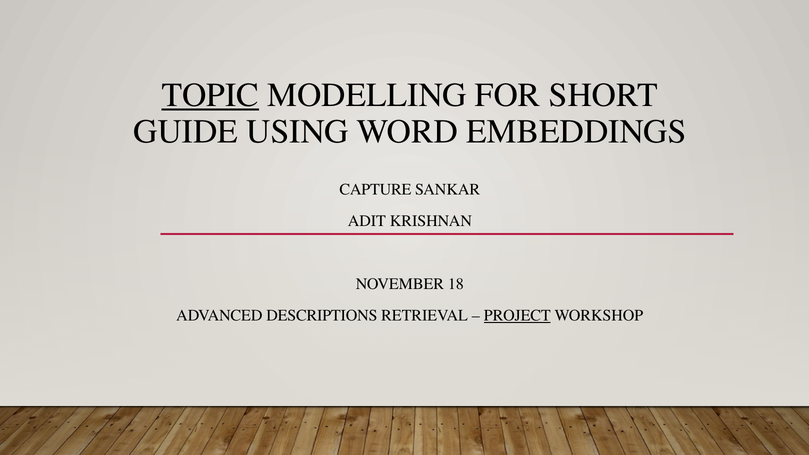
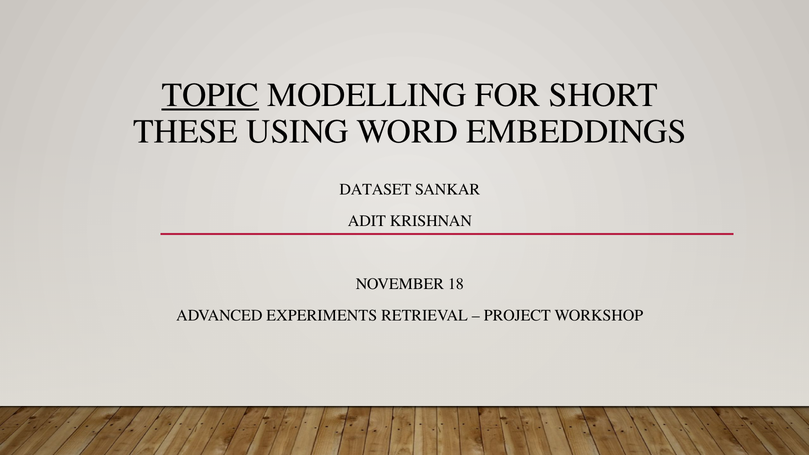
GUIDE: GUIDE -> THESE
CAPTURE: CAPTURE -> DATASET
DESCRIPTIONS: DESCRIPTIONS -> EXPERIMENTS
PROJECT underline: present -> none
